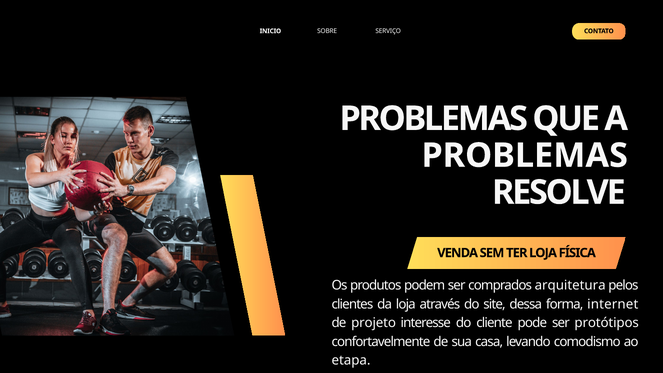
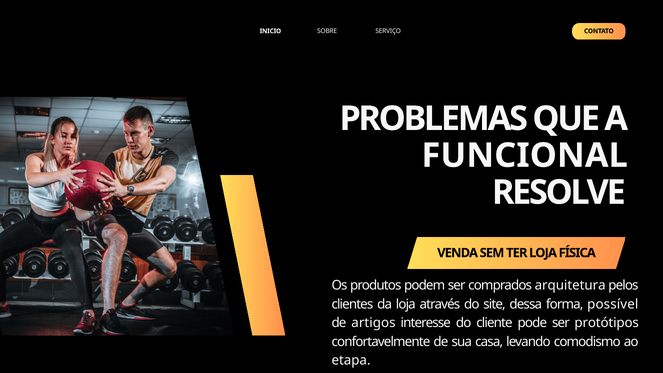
PROBLEMAS at (525, 156): PROBLEMAS -> FUNCIONAL
internet: internet -> possível
projeto: projeto -> artigos
